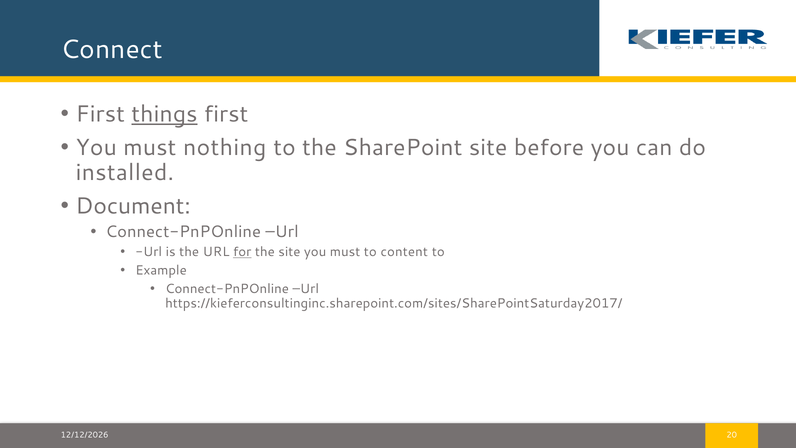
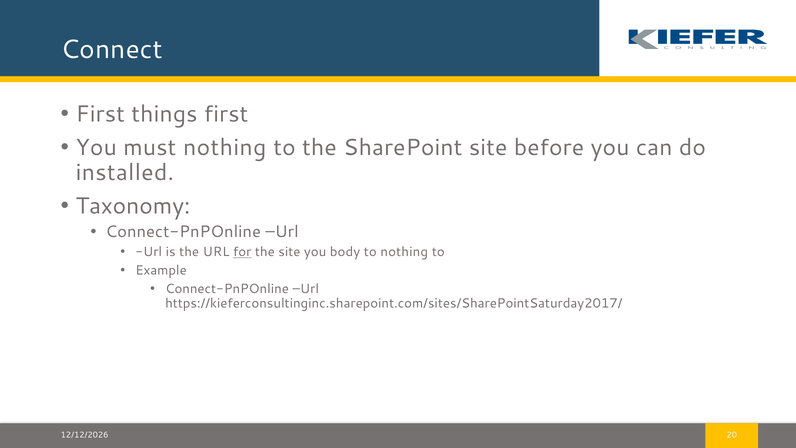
things underline: present -> none
Document: Document -> Taxonomy
site you must: must -> body
to content: content -> nothing
